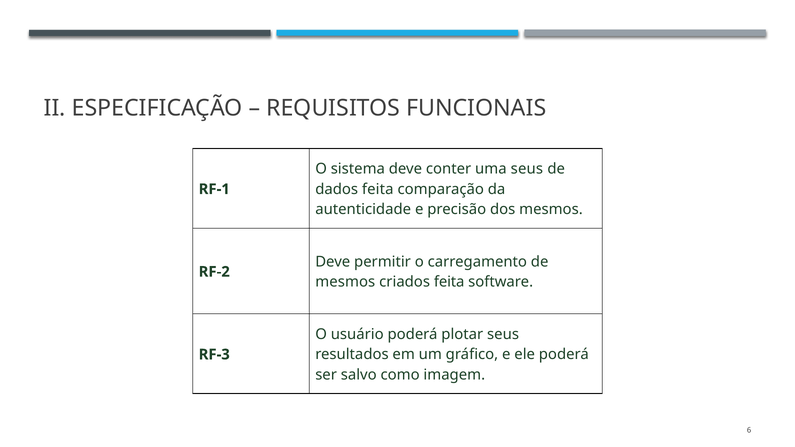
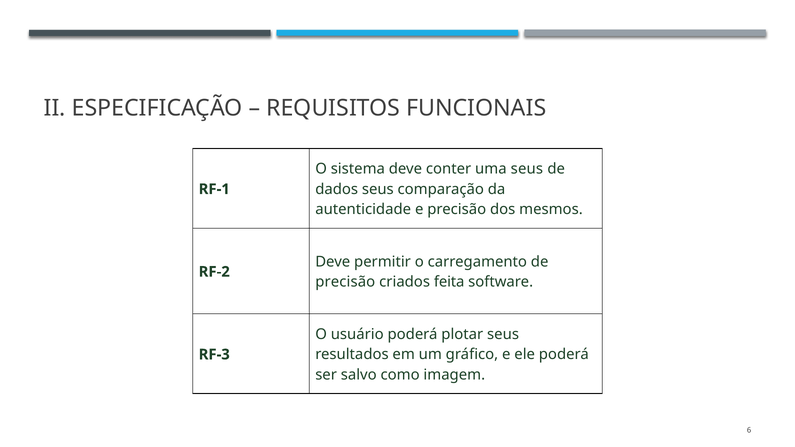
dados feita: feita -> seus
mesmos at (345, 282): mesmos -> precisão
